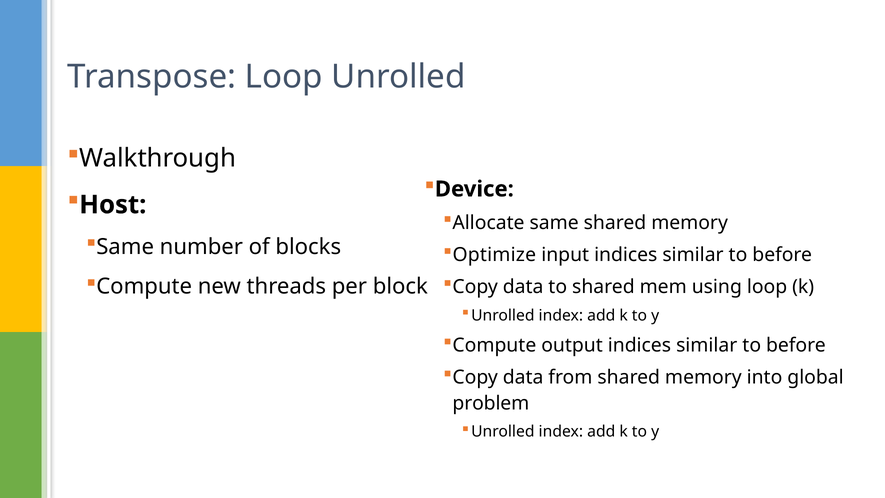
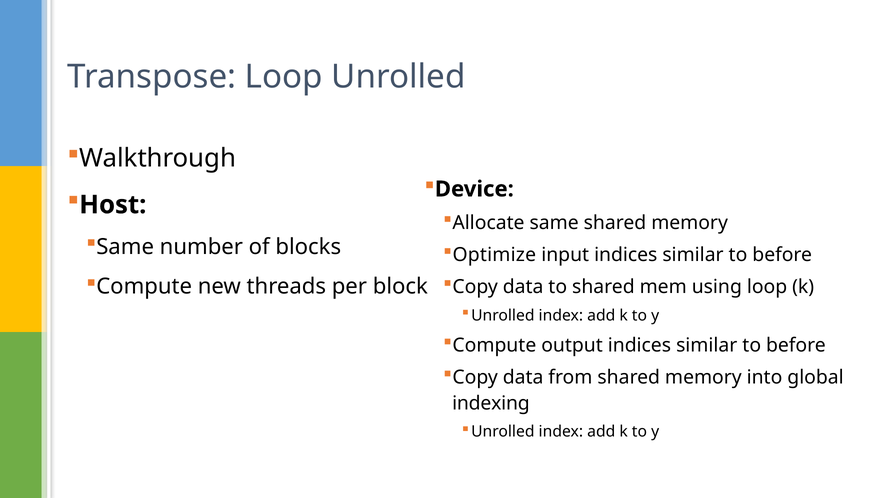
problem: problem -> indexing
